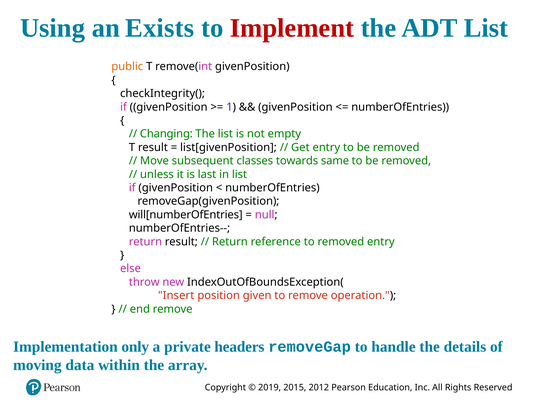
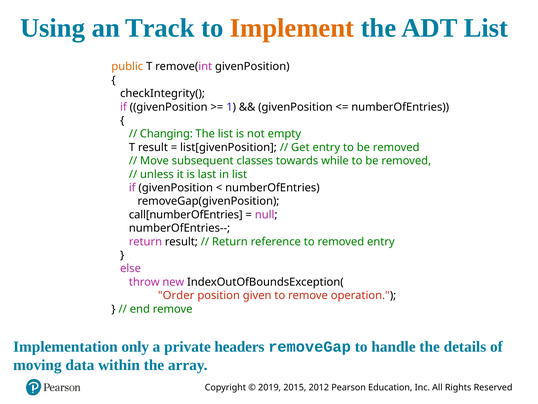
Exists: Exists -> Track
Implement colour: red -> orange
same: same -> while
will[numberOfEntries: will[numberOfEntries -> call[numberOfEntries
Insert: Insert -> Order
